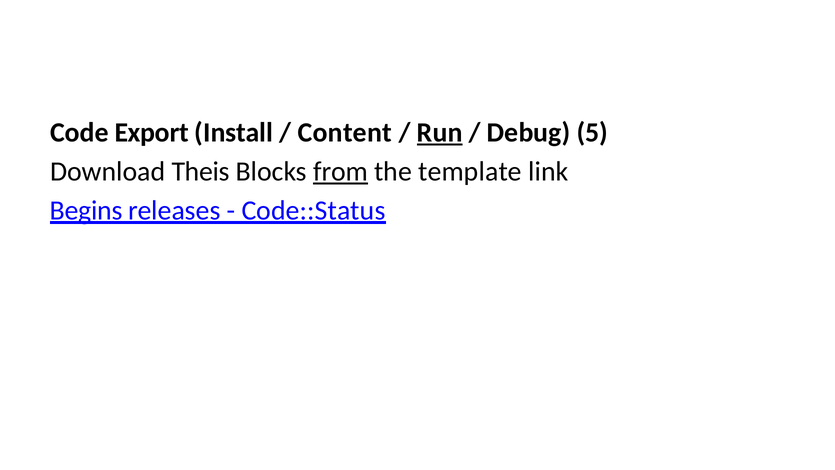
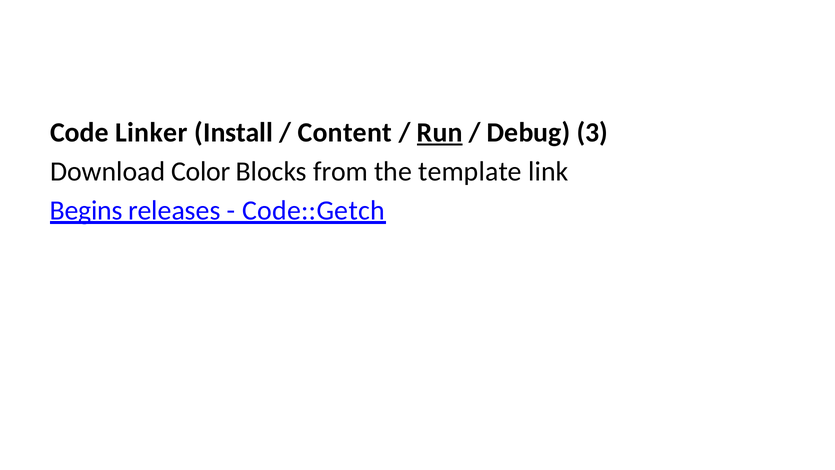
Export: Export -> Linker
5: 5 -> 3
Theis: Theis -> Color
from underline: present -> none
Code::Status: Code::Status -> Code::Getch
